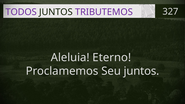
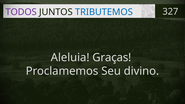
TRIBUTEMOS colour: purple -> blue
Eterno: Eterno -> Graças
Seu juntos: juntos -> divino
